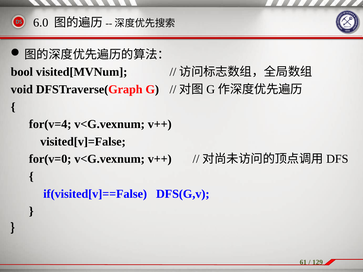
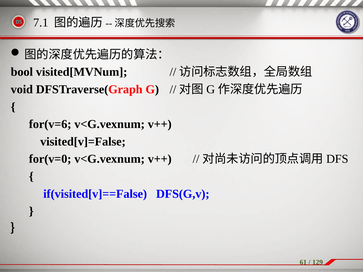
6.0: 6.0 -> 7.1
for(v=4: for(v=4 -> for(v=6
